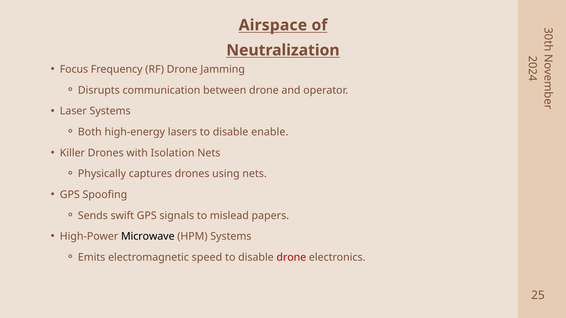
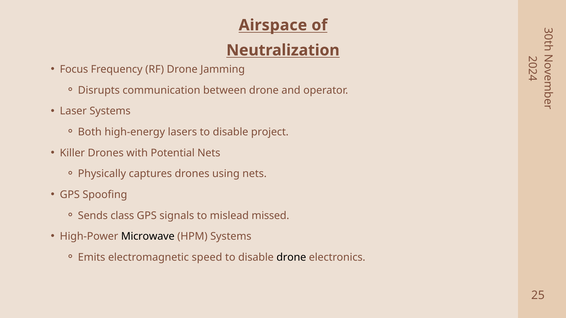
enable: enable -> project
Isolation: Isolation -> Potential
swift: swift -> class
papers: papers -> missed
drone at (291, 258) colour: red -> black
